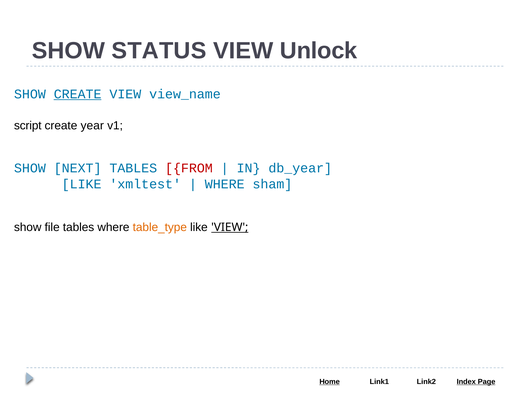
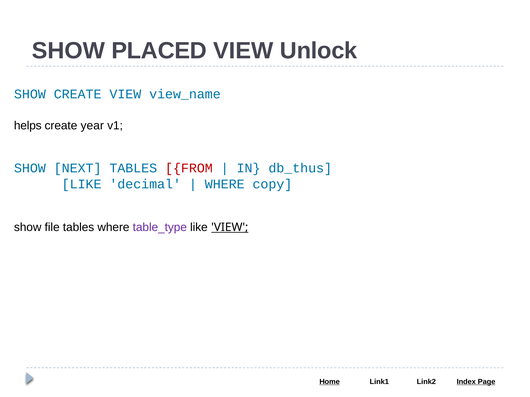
STATUS: STATUS -> PLACED
CREATE at (78, 94) underline: present -> none
script: script -> helps
db_year: db_year -> db_thus
xmltest: xmltest -> decimal
sham: sham -> copy
table_type colour: orange -> purple
